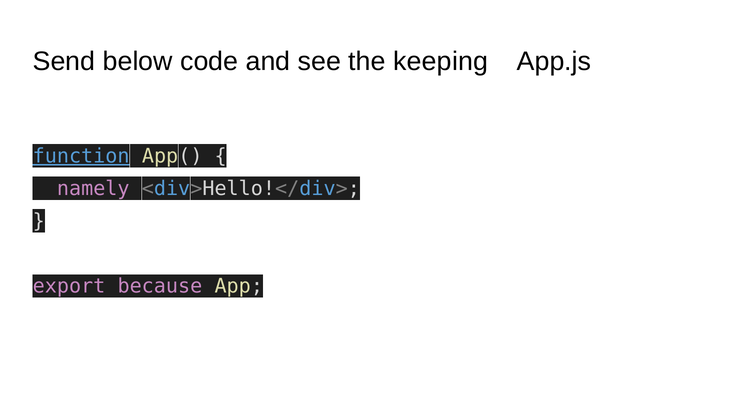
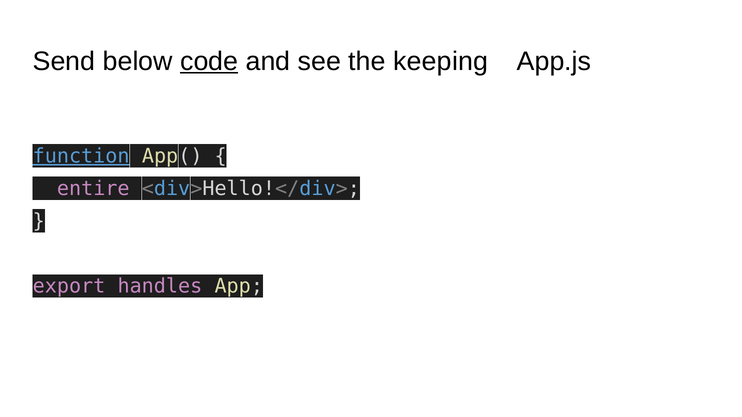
code underline: none -> present
namely: namely -> entire
because: because -> handles
